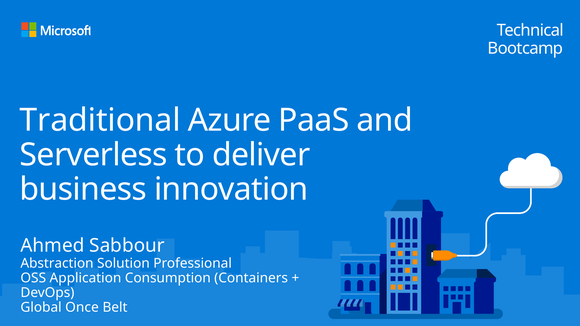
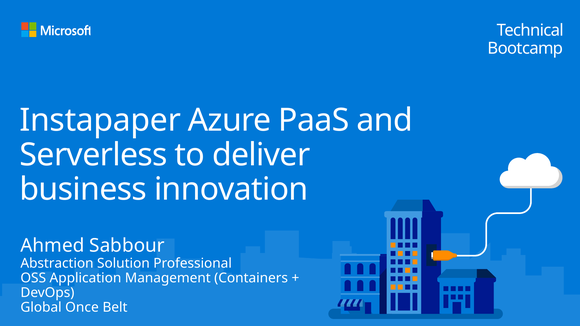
Traditional: Traditional -> Instapaper
Consumption: Consumption -> Management
